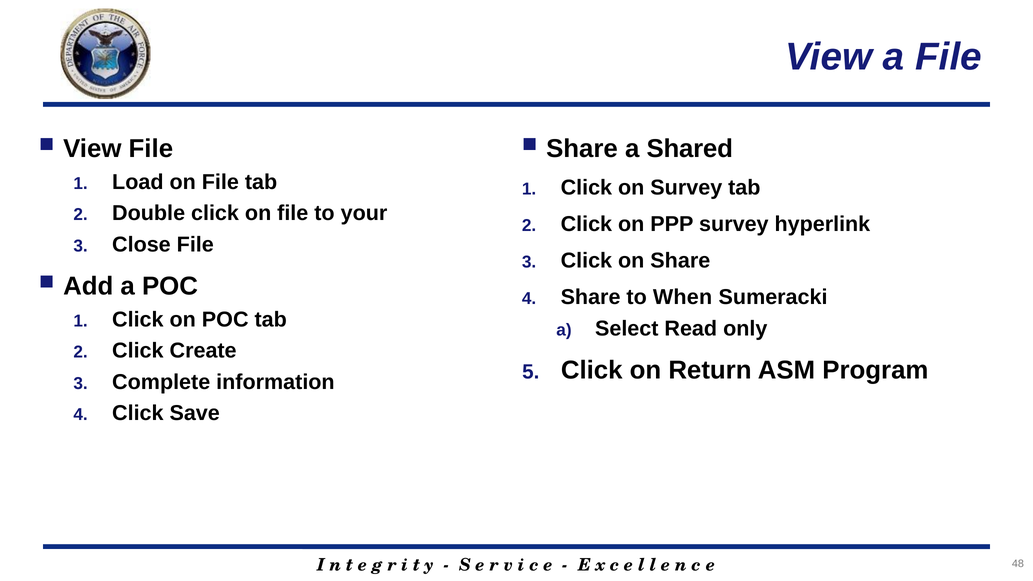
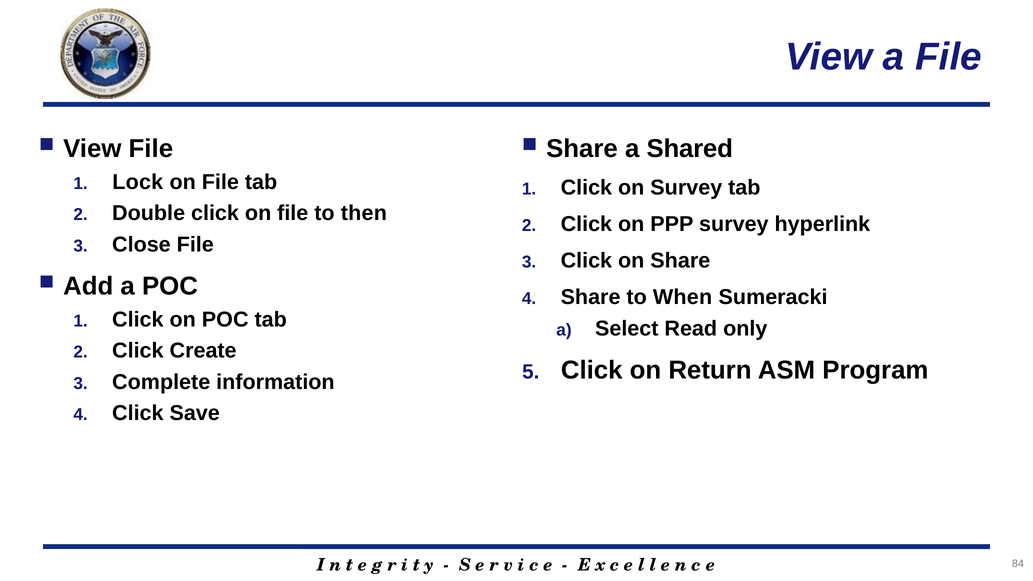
Load: Load -> Lock
your: your -> then
48: 48 -> 84
